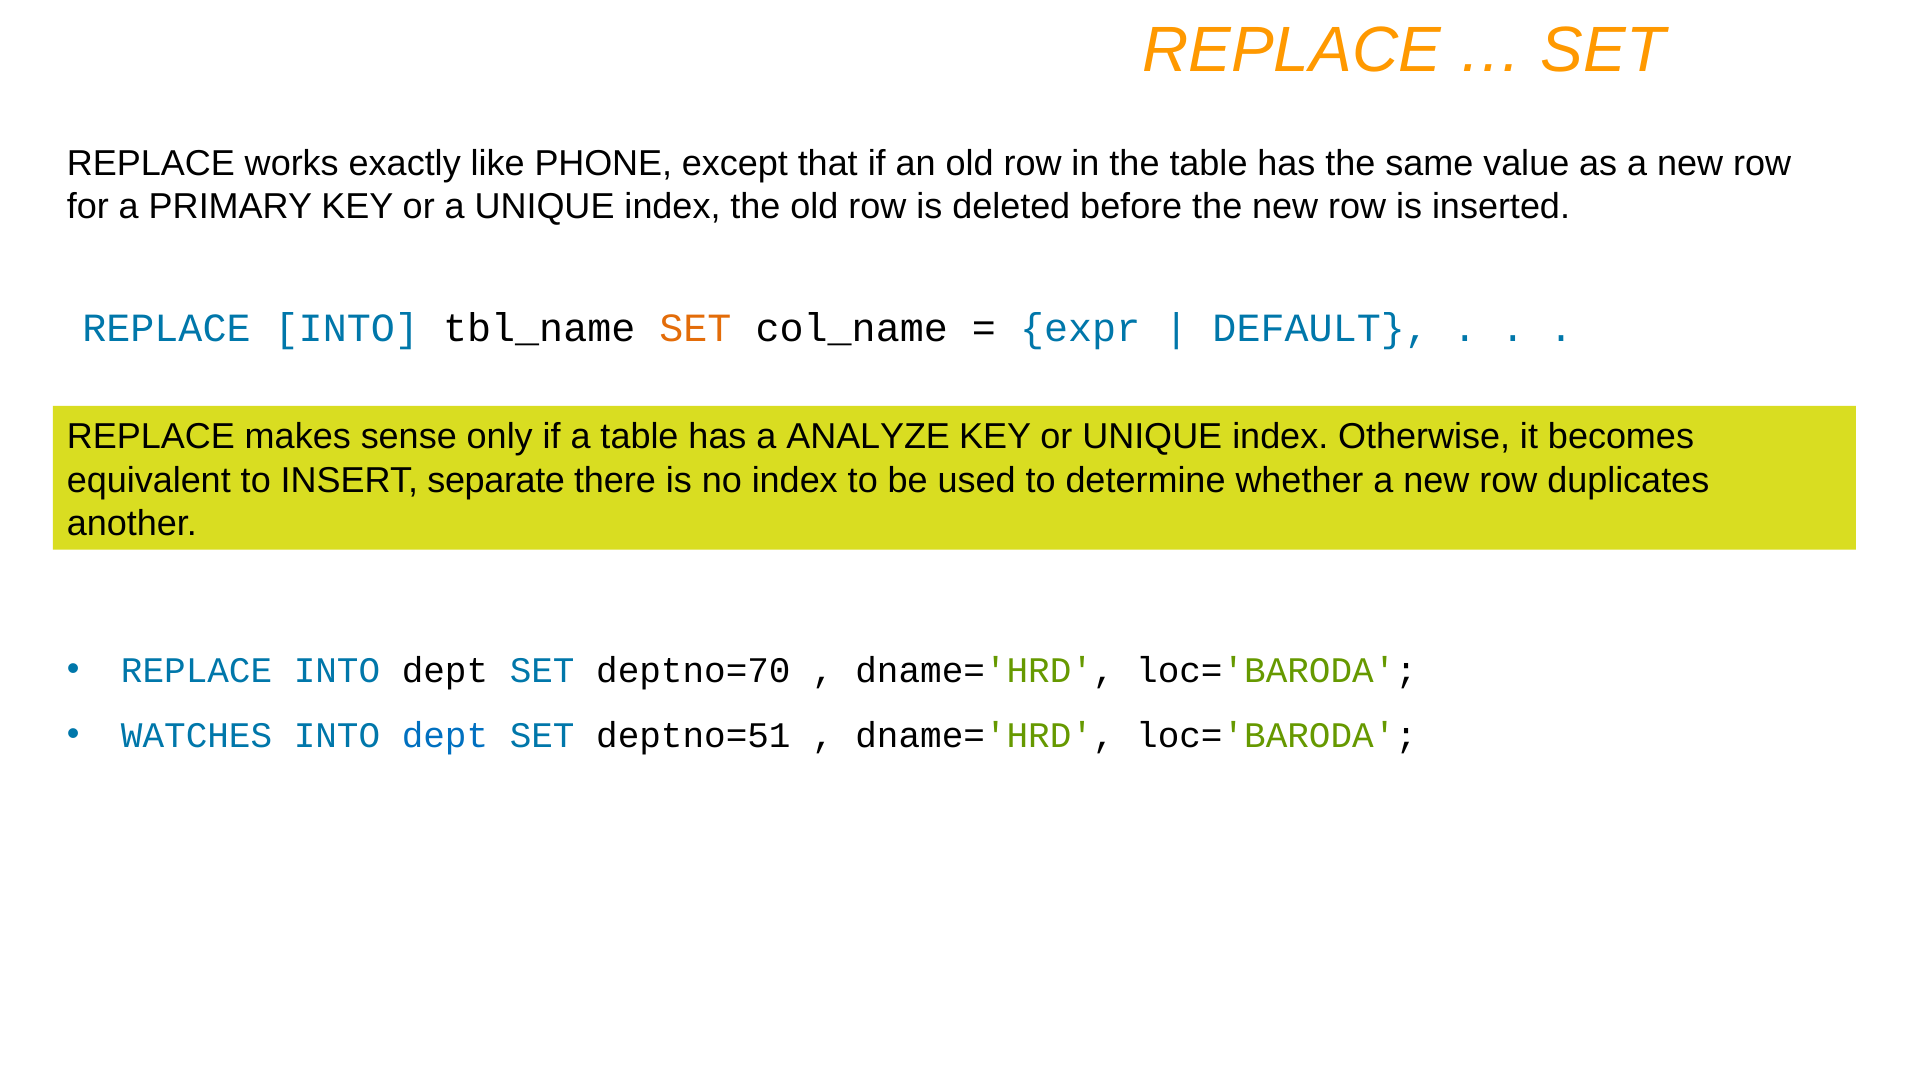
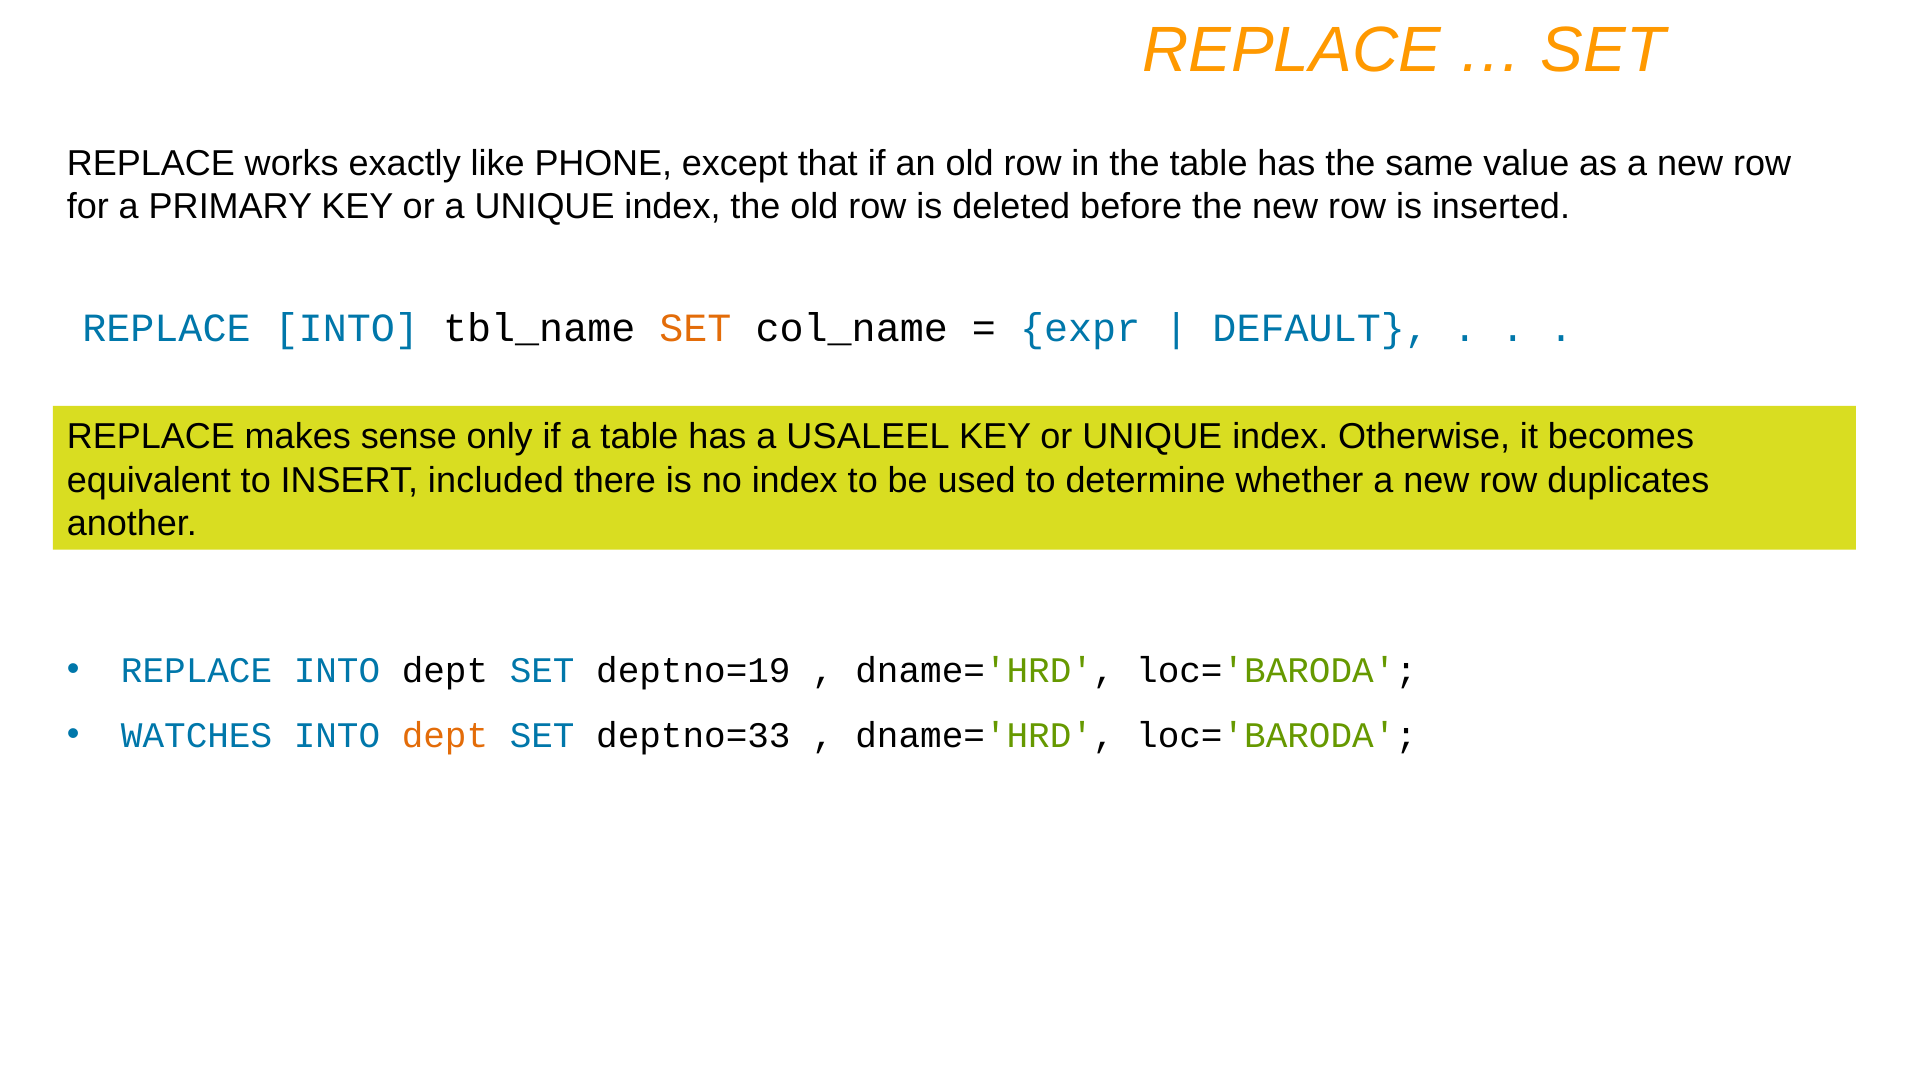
ANALYZE: ANALYZE -> USALEEL
separate: separate -> included
deptno=70: deptno=70 -> deptno=19
dept at (445, 736) colour: blue -> orange
deptno=51: deptno=51 -> deptno=33
